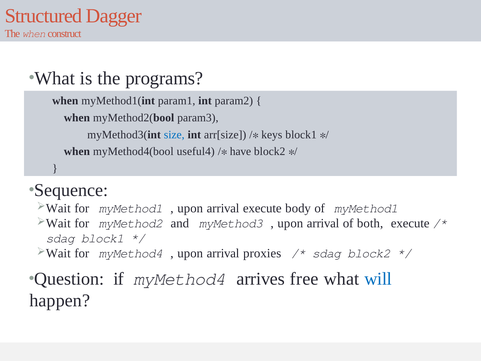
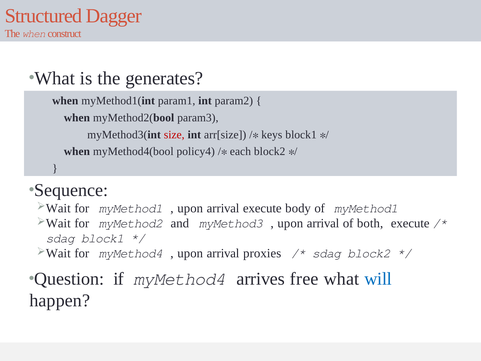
programs: programs -> generates
size colour: blue -> red
useful4: useful4 -> policy4
have: have -> each
